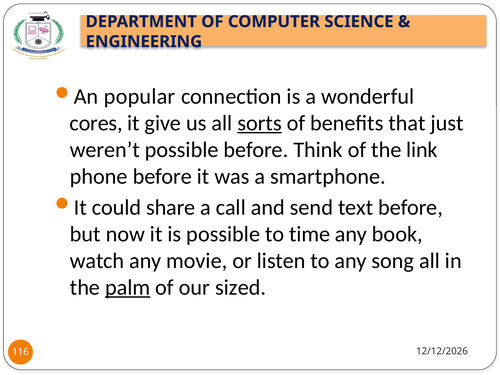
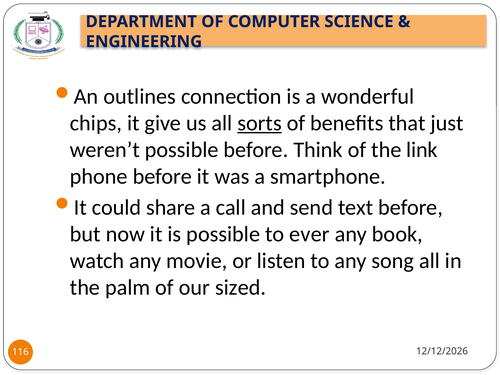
popular: popular -> outlines
cores: cores -> chips
time: time -> ever
palm underline: present -> none
